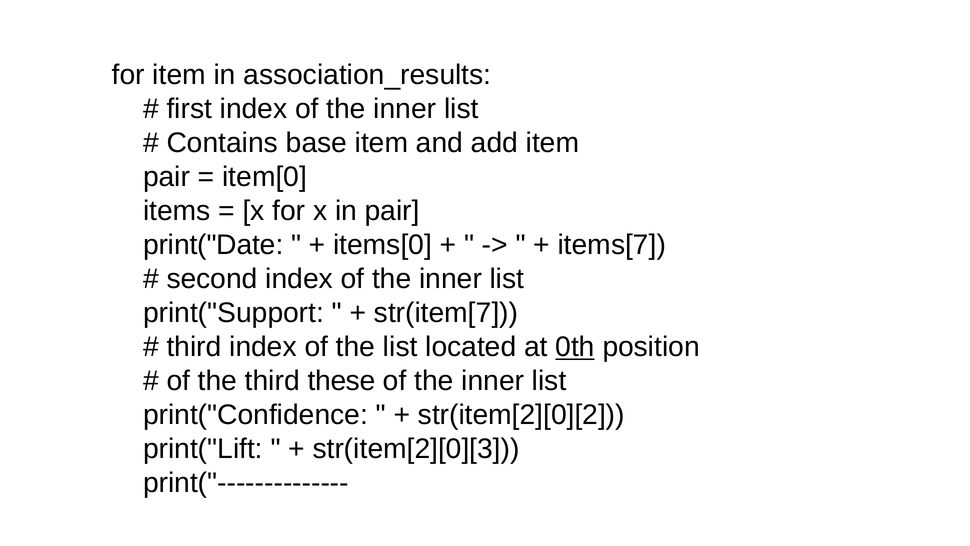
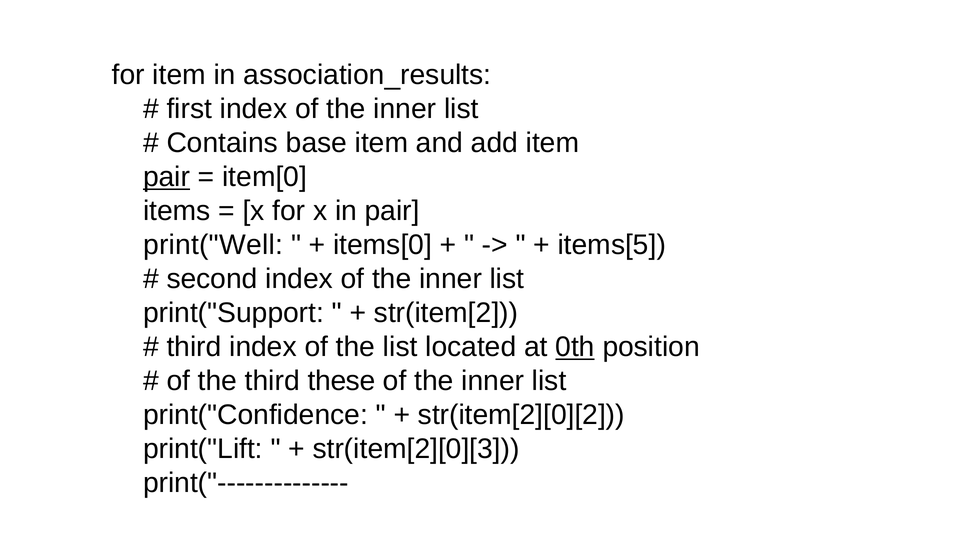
pair at (167, 177) underline: none -> present
print("Date: print("Date -> print("Well
items[7: items[7 -> items[5
str(item[7: str(item[7 -> str(item[2
